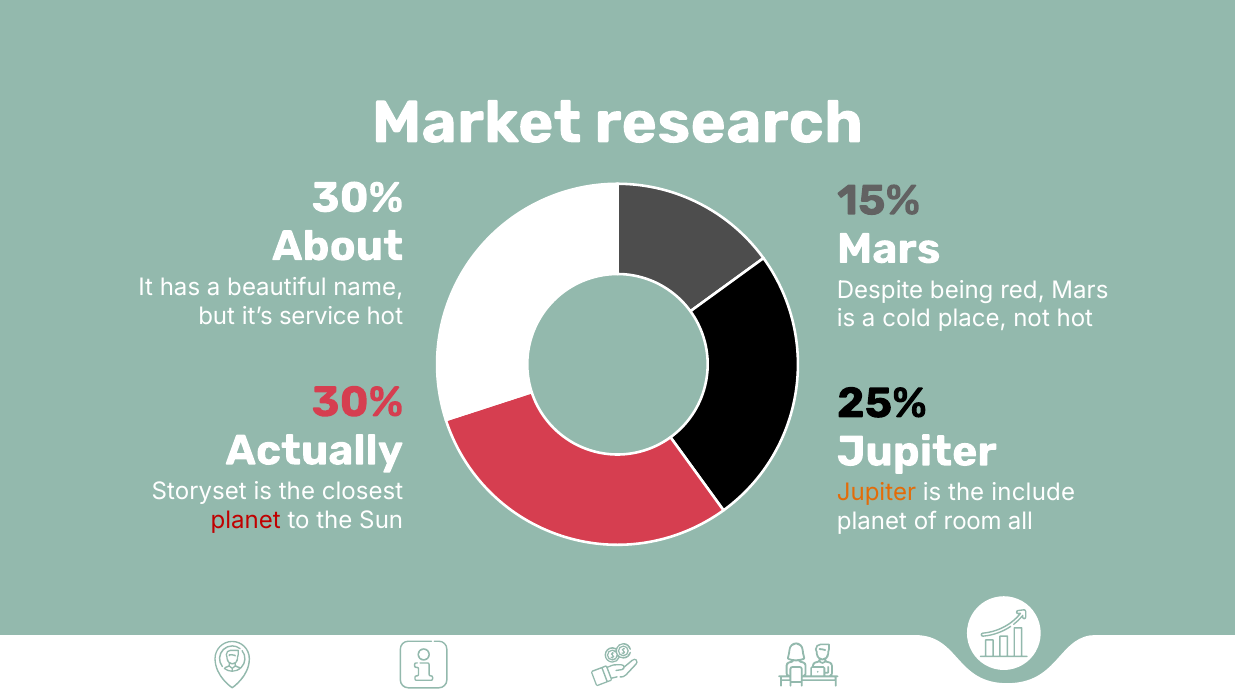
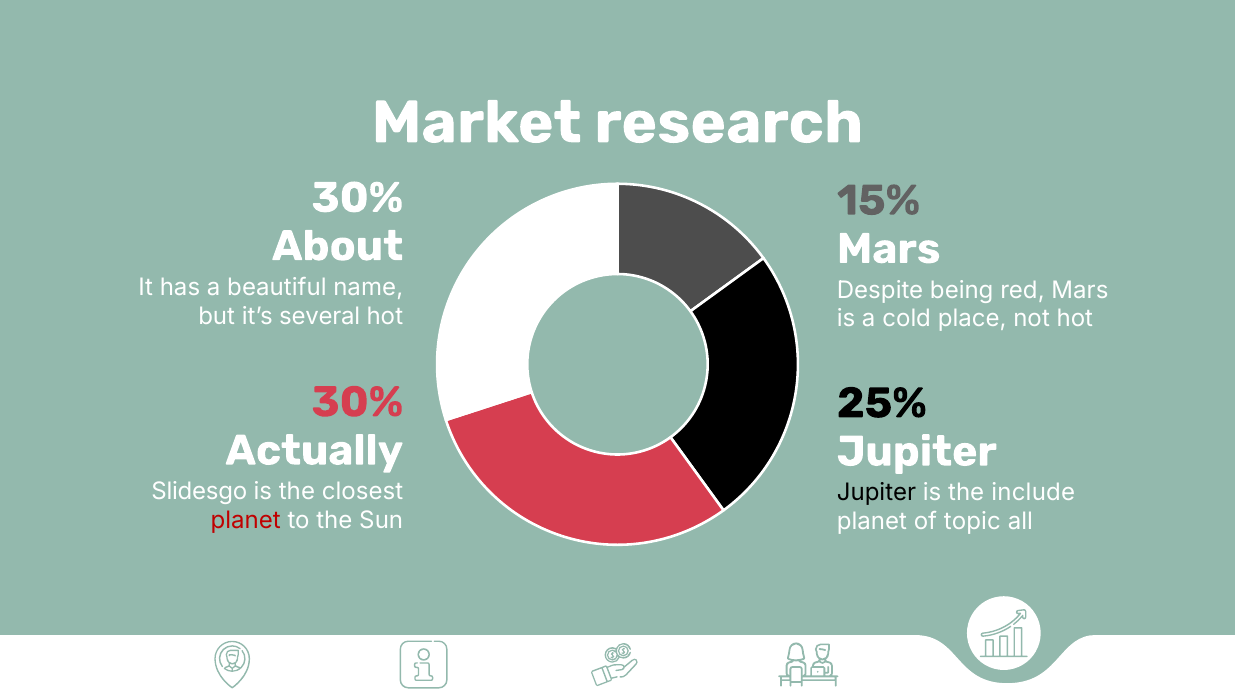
service: service -> several
Storyset: Storyset -> Slidesgo
Jupiter at (877, 493) colour: orange -> black
room: room -> topic
